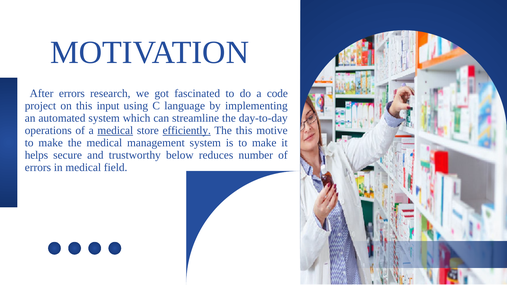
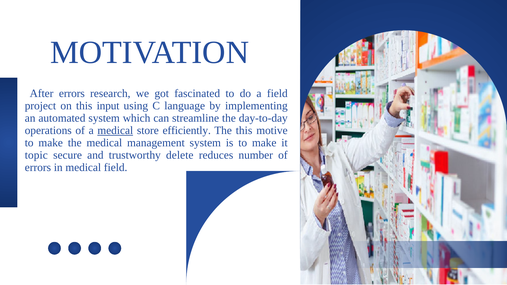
a code: code -> field
efficiently underline: present -> none
helps: helps -> topic
below: below -> delete
